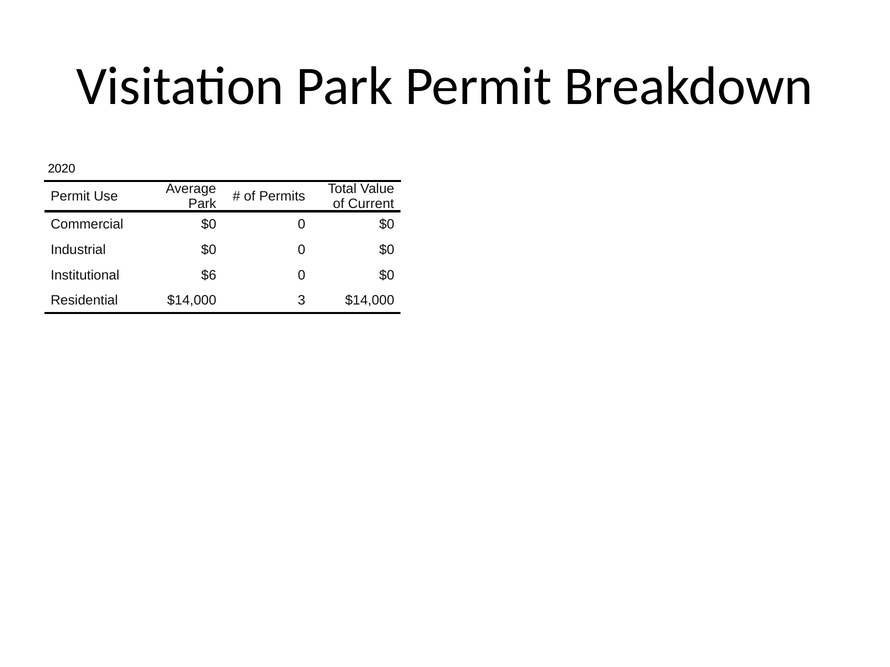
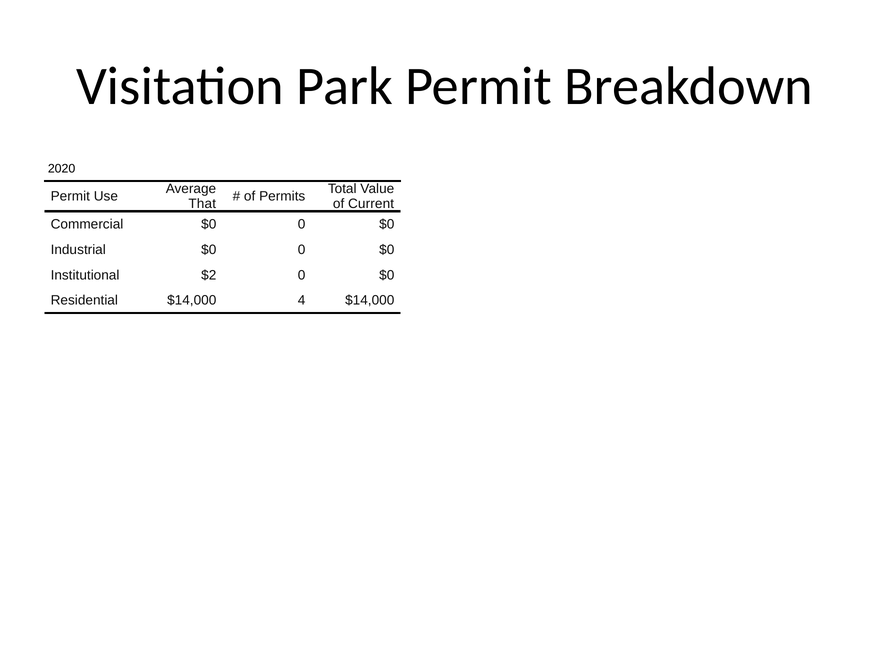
Park at (202, 204): Park -> That
$6: $6 -> $2
3: 3 -> 4
